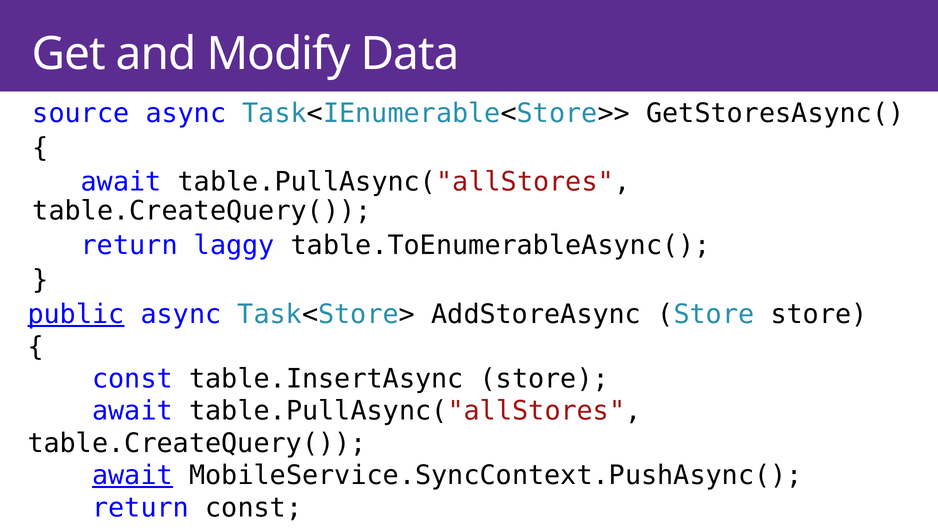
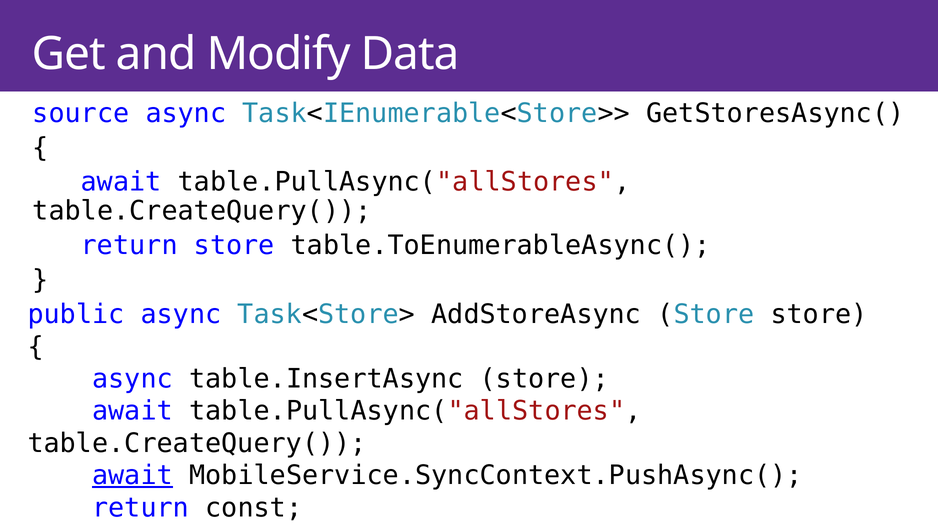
return laggy: laggy -> store
public underline: present -> none
const at (133, 379): const -> async
